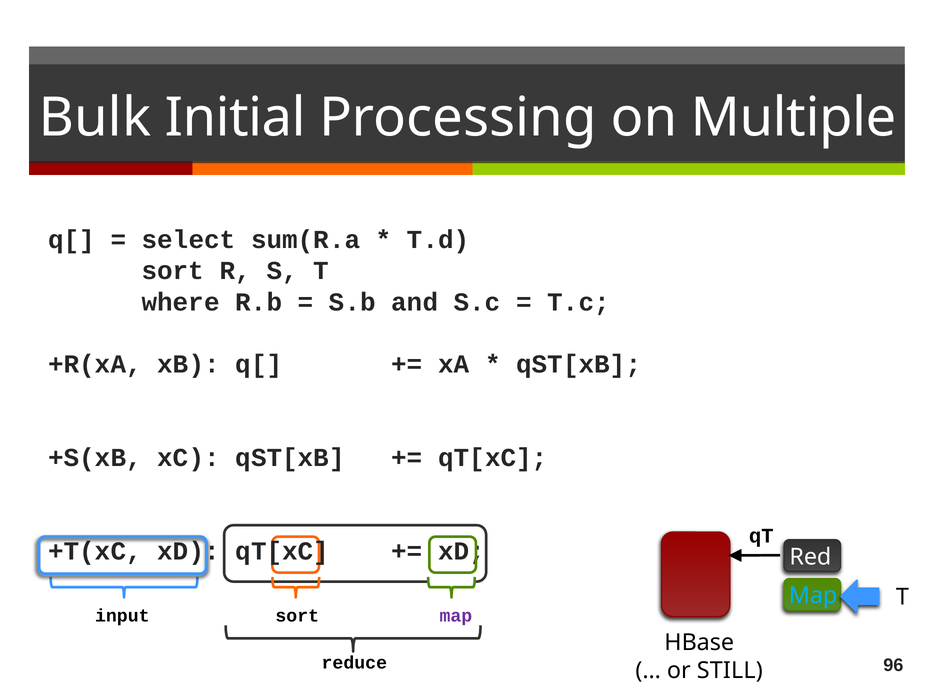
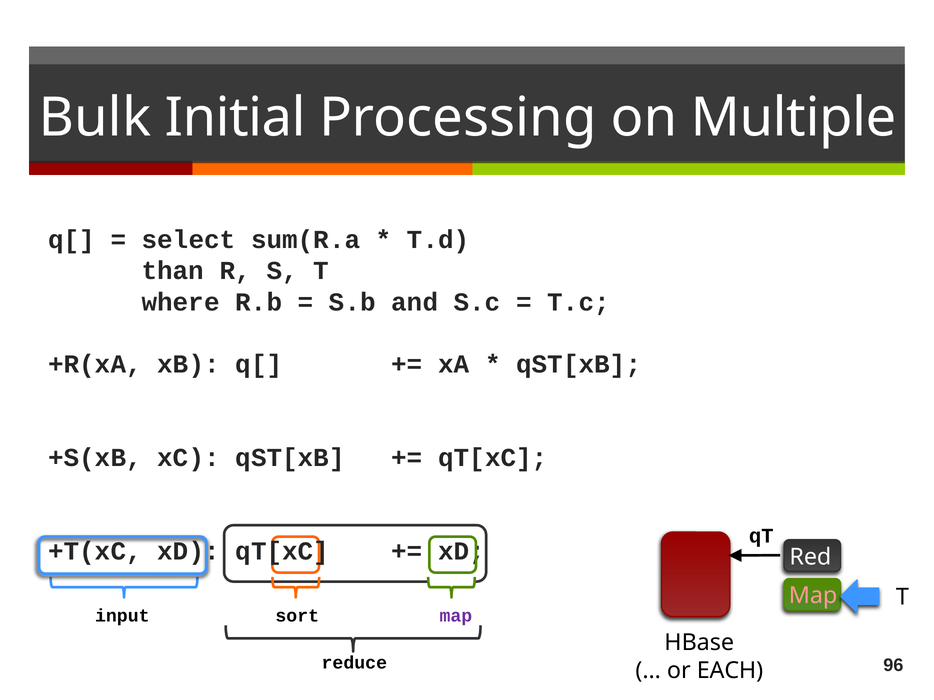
sort at (173, 271): sort -> than
Map at (813, 596) colour: light blue -> pink
STILL: STILL -> EACH
